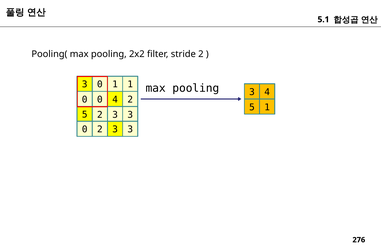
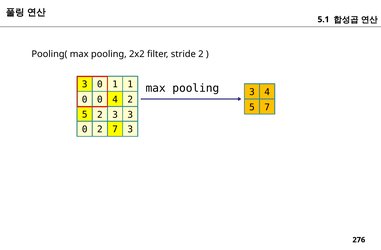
5 1: 1 -> 7
0 2 3: 3 -> 7
